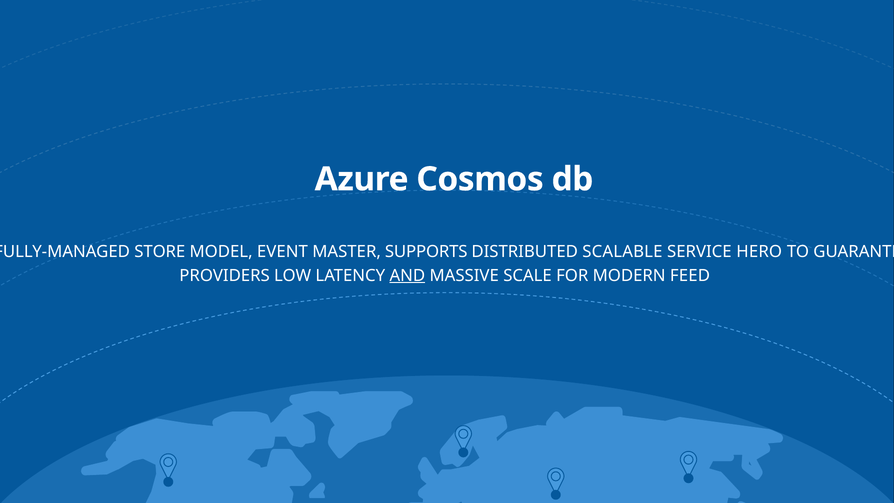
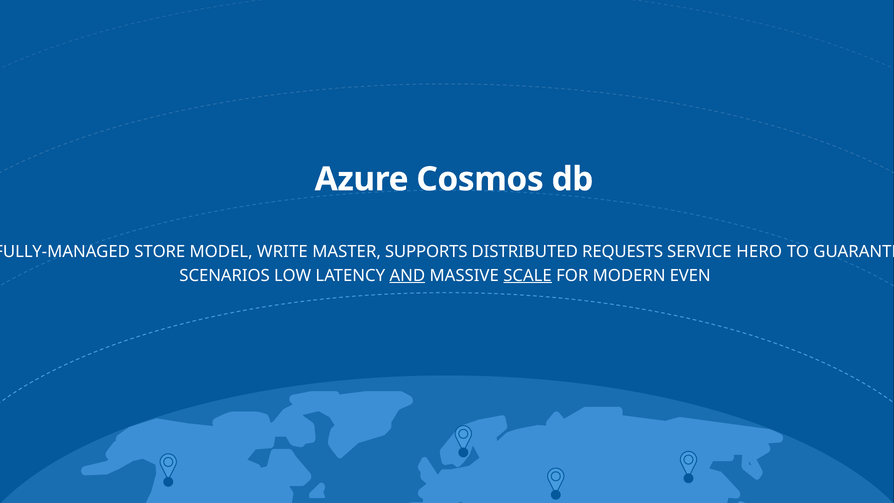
EVENT: EVENT -> WRITE
SCALABLE: SCALABLE -> REQUESTS
PROVIDERS: PROVIDERS -> SCENARIOS
SCALE underline: none -> present
FEED: FEED -> EVEN
